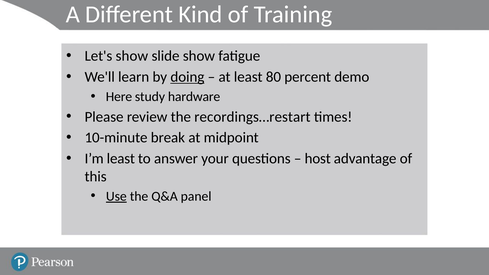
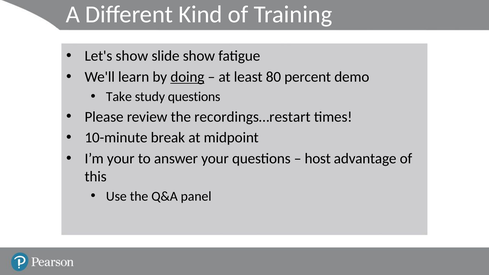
Here: Here -> Take
study hardware: hardware -> questions
I’m least: least -> your
Use underline: present -> none
